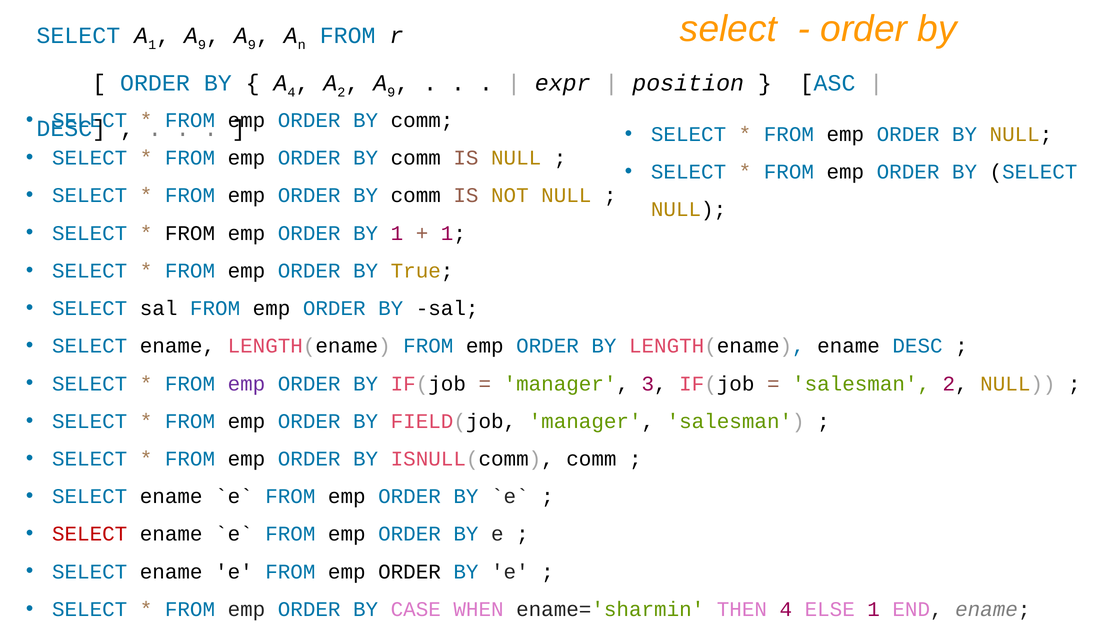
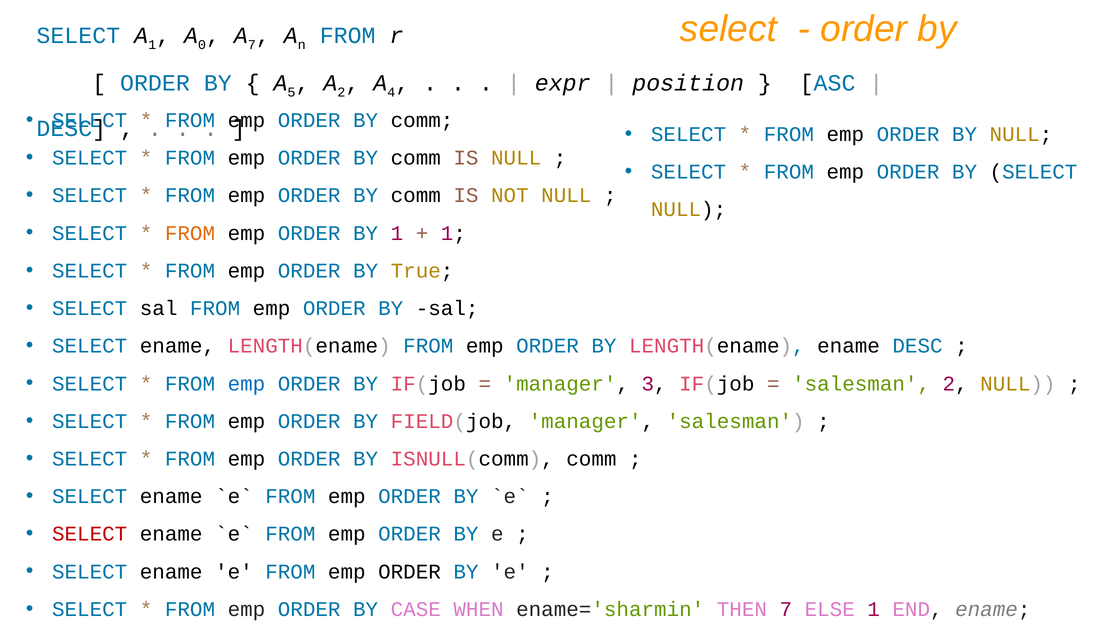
9 at (202, 45): 9 -> 0
9 at (252, 45): 9 -> 7
4 at (292, 92): 4 -> 5
9 at (391, 92): 9 -> 4
FROM at (190, 233) colour: black -> orange
emp at (246, 384) colour: purple -> blue
THEN 4: 4 -> 7
